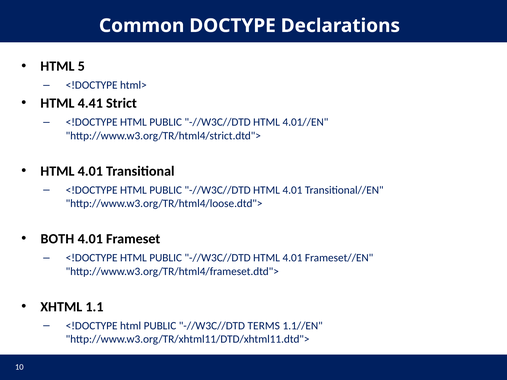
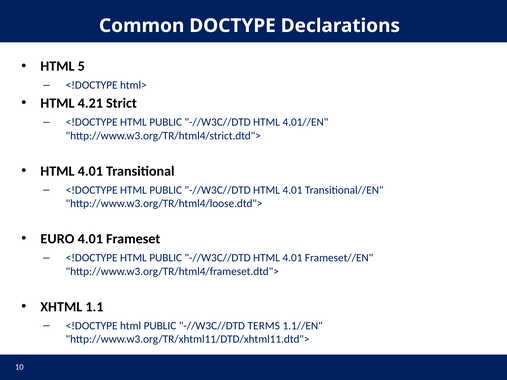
4.41: 4.41 -> 4.21
BOTH: BOTH -> EURO
